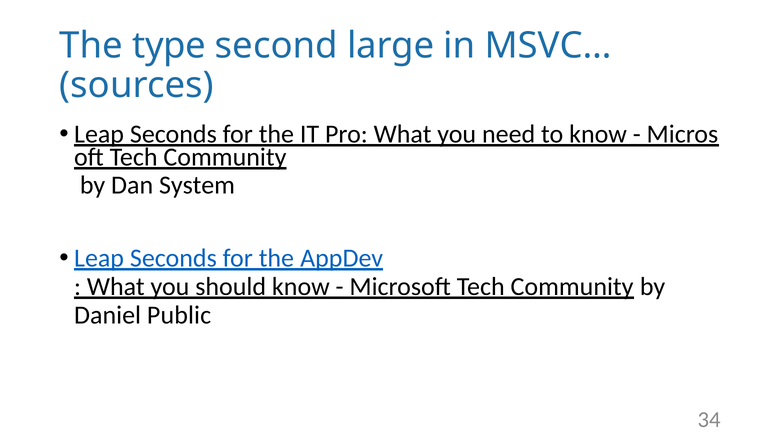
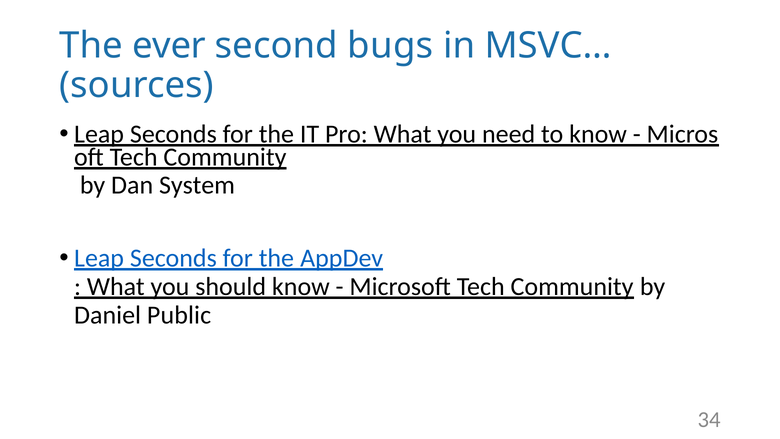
type: type -> ever
large: large -> bugs
